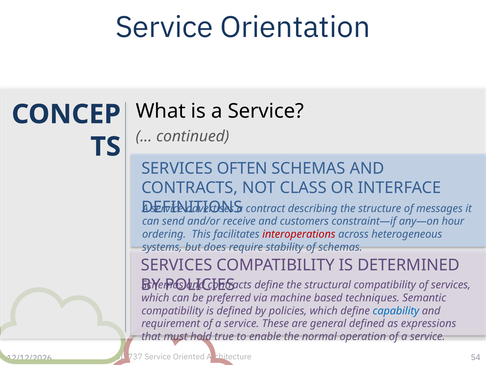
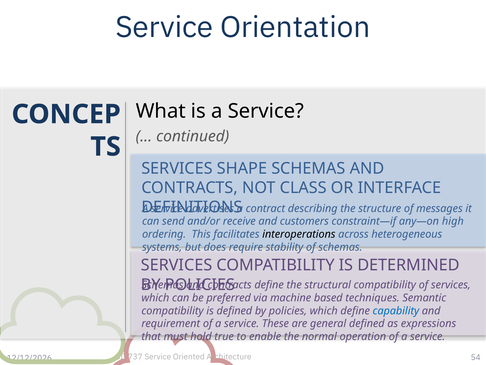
OFTEN: OFTEN -> SHAPE
hour: hour -> high
interoperations colour: red -> black
